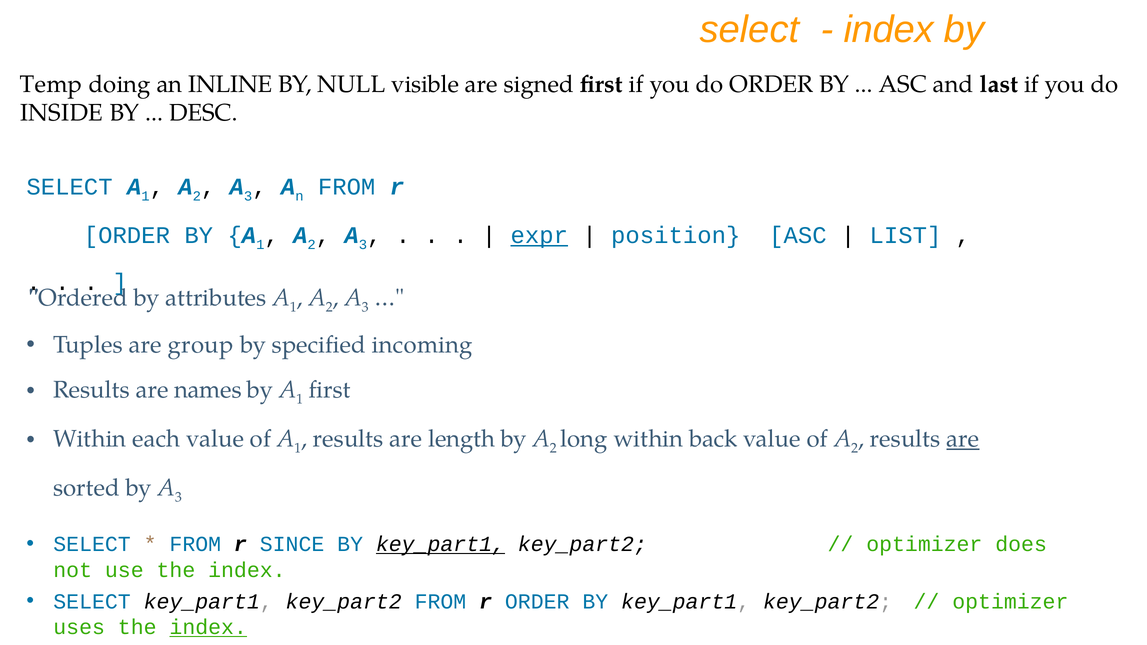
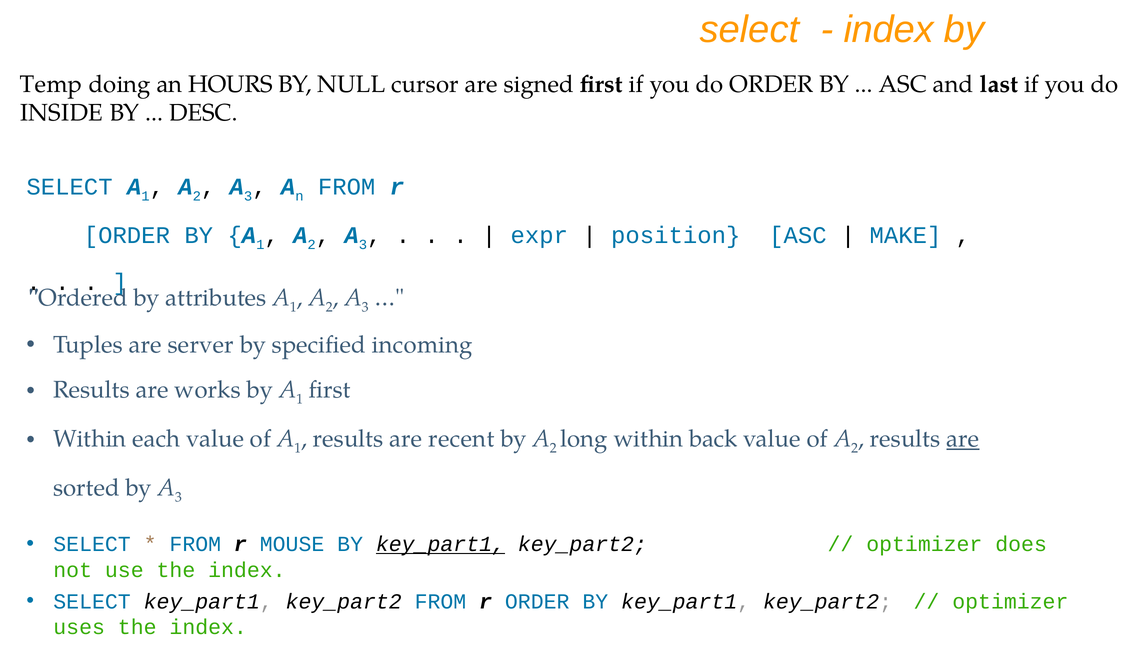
INLINE: INLINE -> HOURS
visible: visible -> cursor
expr underline: present -> none
LIST: LIST -> MAKE
group: group -> server
names: names -> works
length: length -> recent
SINCE: SINCE -> MOUSE
index at (208, 628) underline: present -> none
